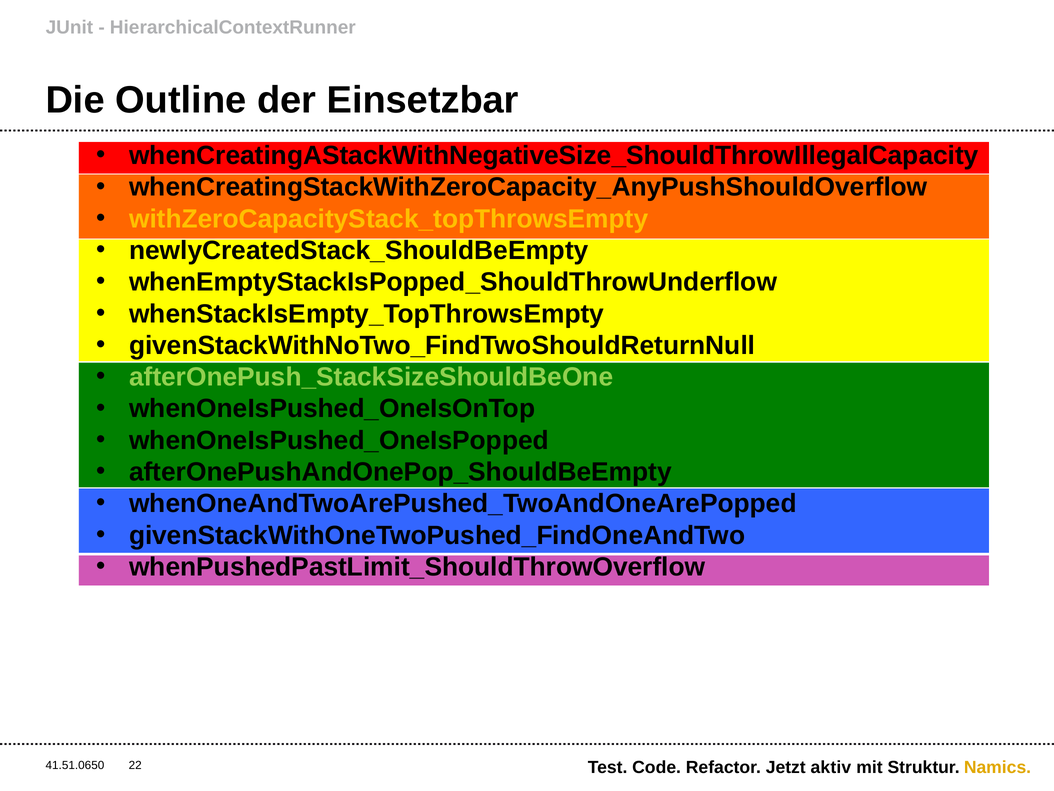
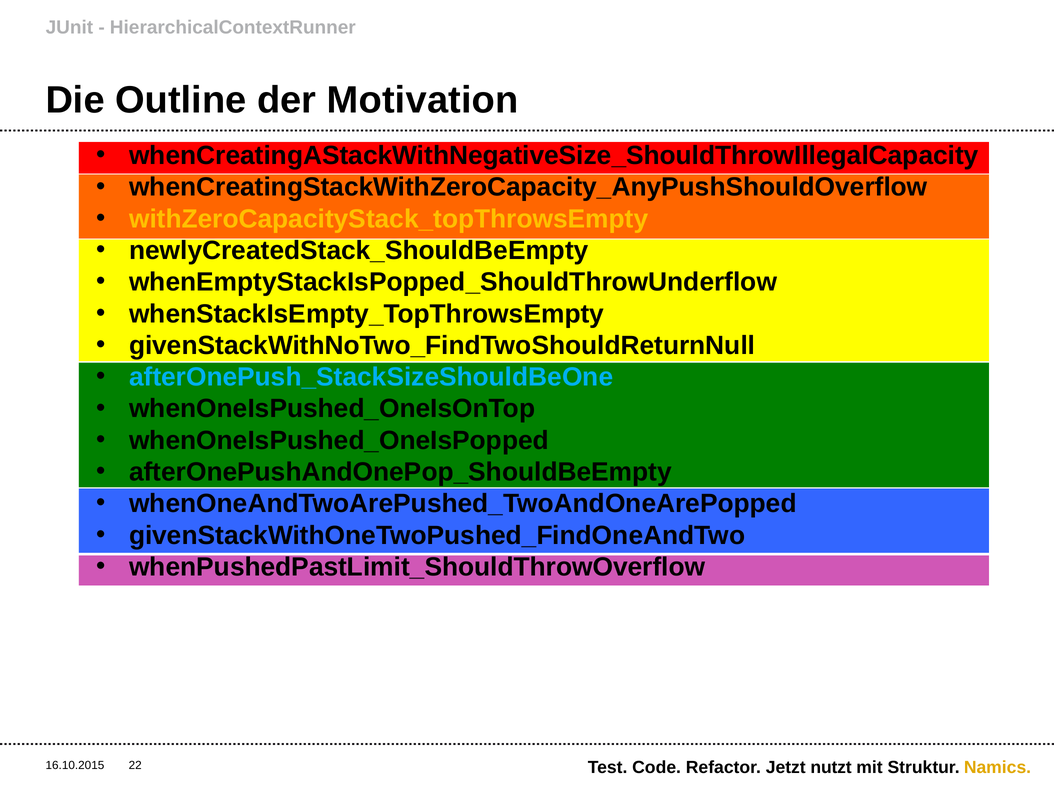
Einsetzbar: Einsetzbar -> Motivation
afterOnePush_StackSizeShouldBeOne colour: light green -> light blue
41.51.0650: 41.51.0650 -> 16.10.2015
aktiv: aktiv -> nutzt
